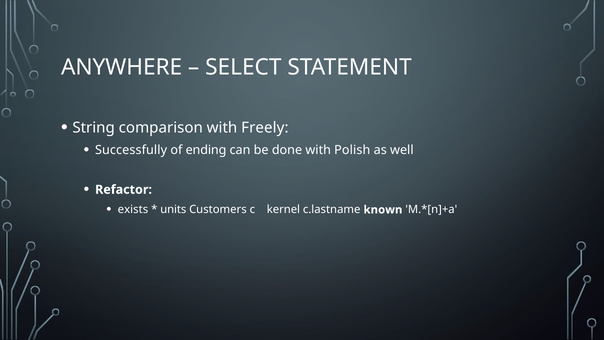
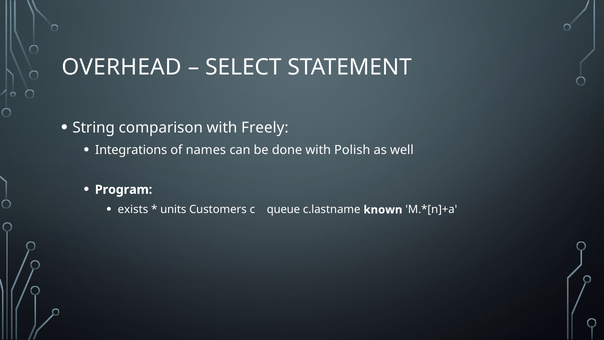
ANYWHERE: ANYWHERE -> OVERHEAD
Successfully: Successfully -> Integrations
ending: ending -> names
Refactor: Refactor -> Program
kernel: kernel -> queue
